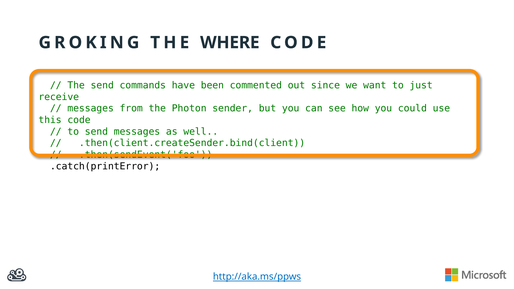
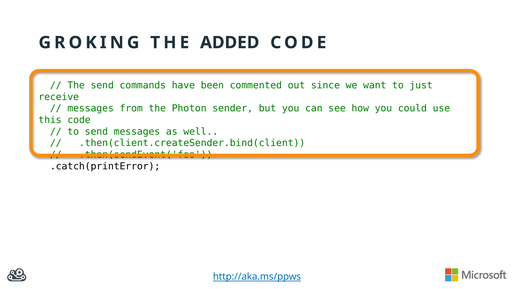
WHERE: WHERE -> ADDED
